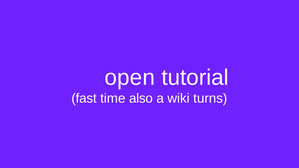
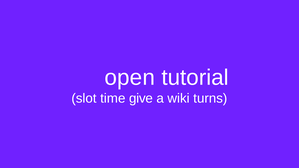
fast: fast -> slot
also: also -> give
